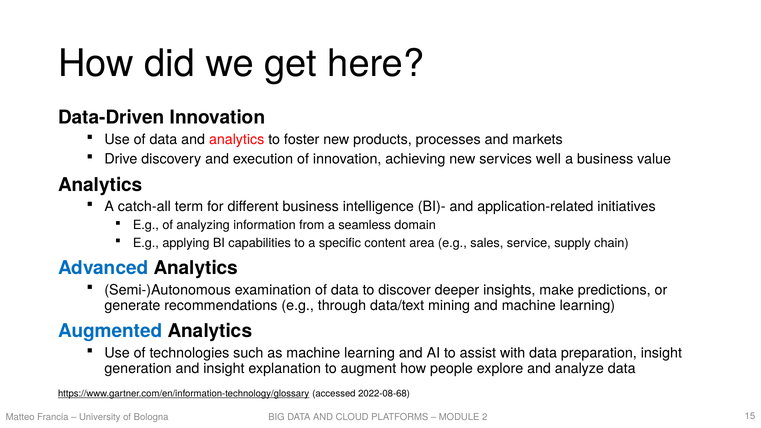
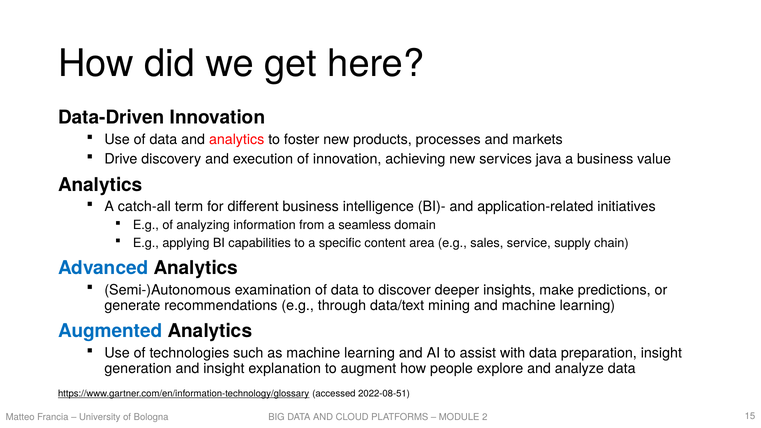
well: well -> java
2022-08-68: 2022-08-68 -> 2022-08-51
